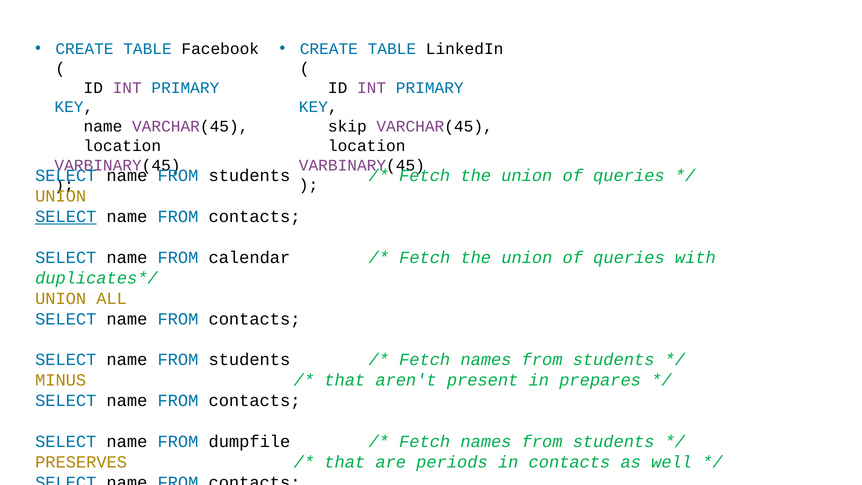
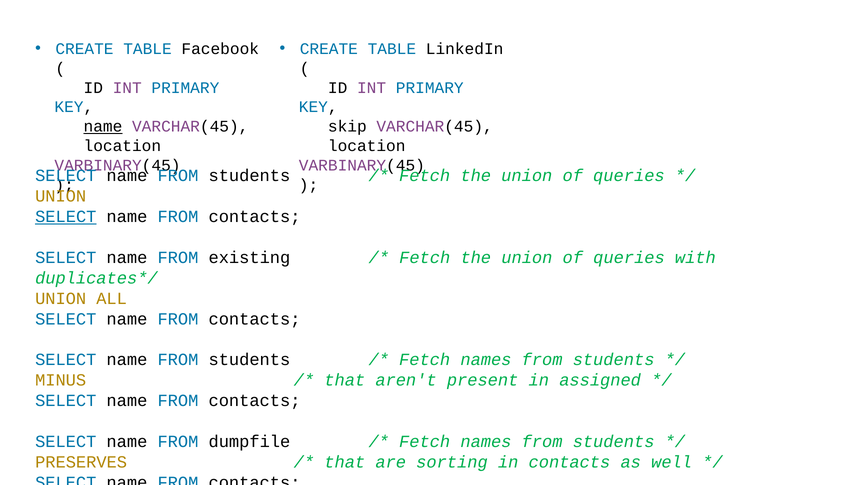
name at (103, 126) underline: none -> present
calendar: calendar -> existing
prepares: prepares -> assigned
periods: periods -> sorting
